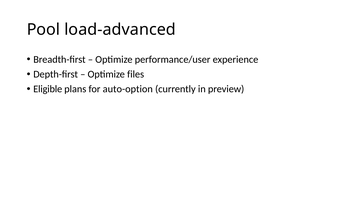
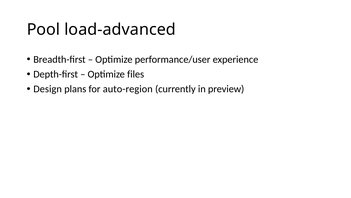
Eligible: Eligible -> Design
auto-option: auto-option -> auto-region
